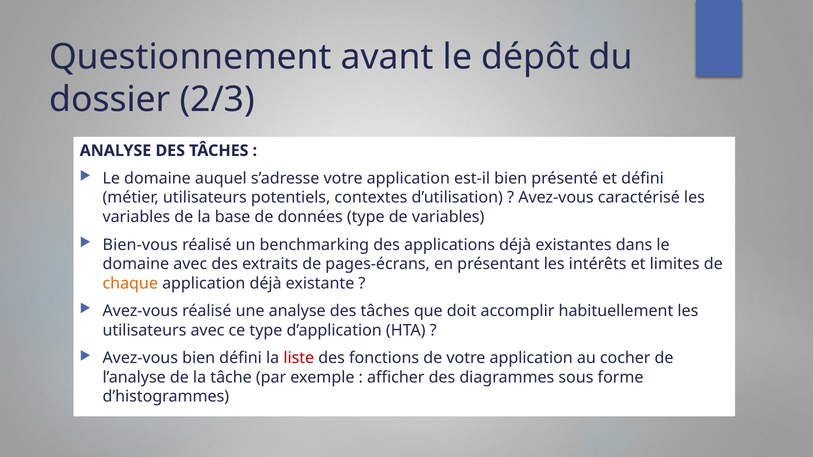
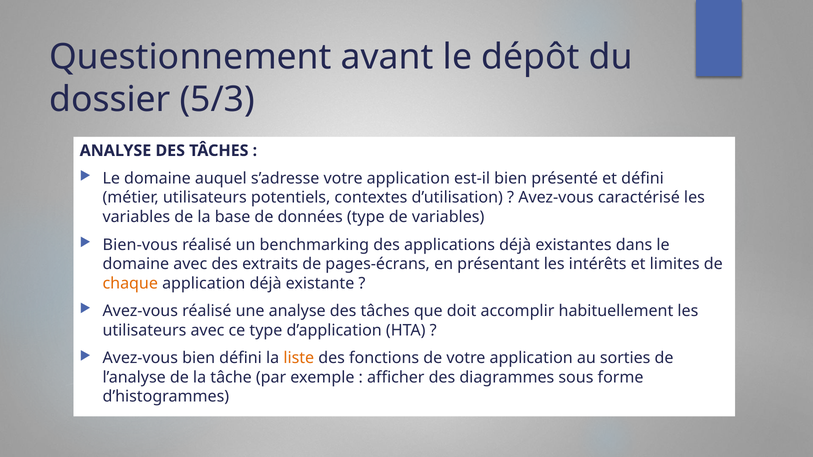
2/3: 2/3 -> 5/3
liste colour: red -> orange
cocher: cocher -> sorties
